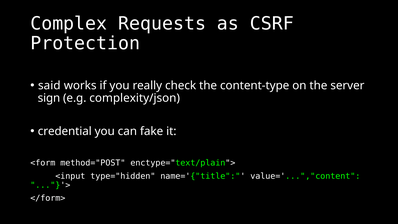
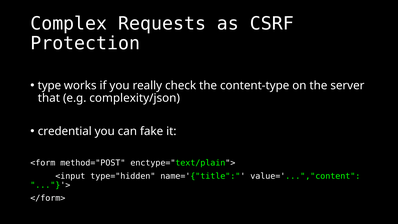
said: said -> type
sign: sign -> that
